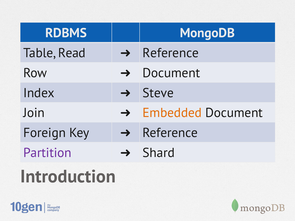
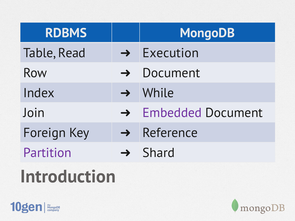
Reference at (171, 53): Reference -> Execution
Steve: Steve -> While
Embedded colour: orange -> purple
